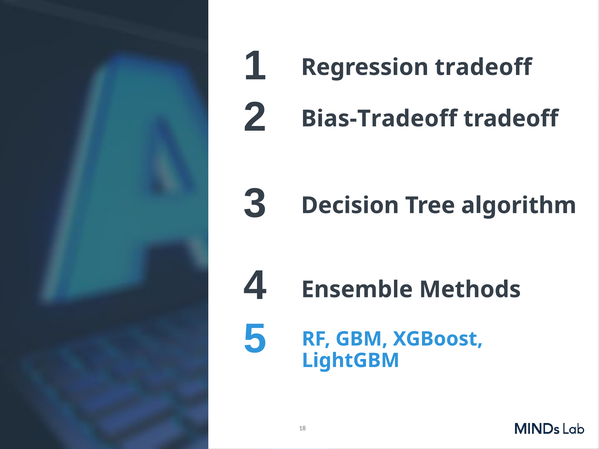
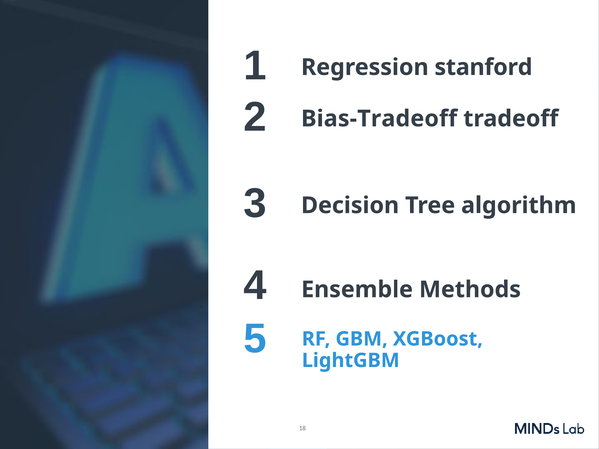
Regression tradeoff: tradeoff -> stanford
